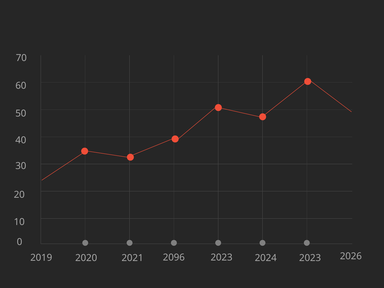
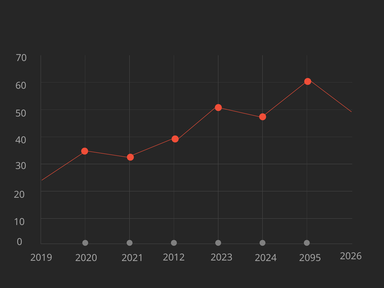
2096: 2096 -> 2012
2024 2023: 2023 -> 2095
